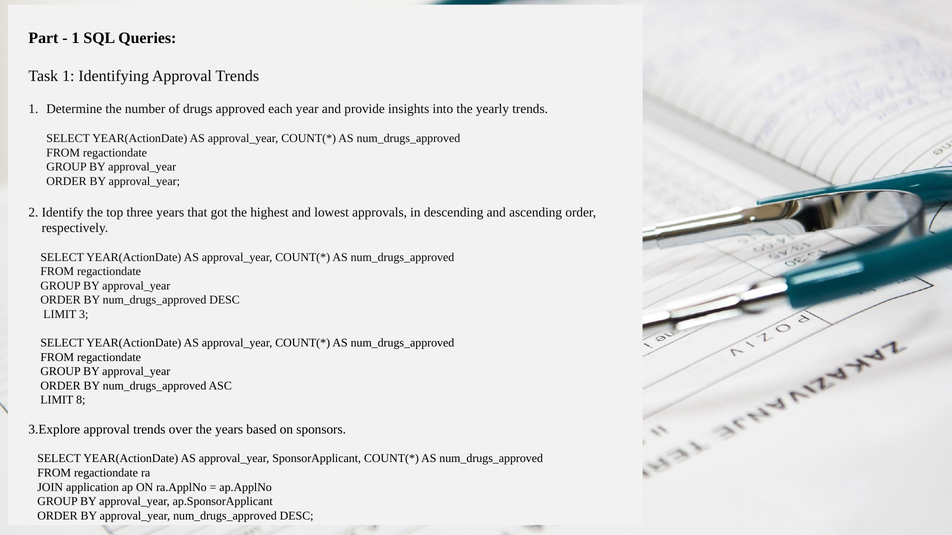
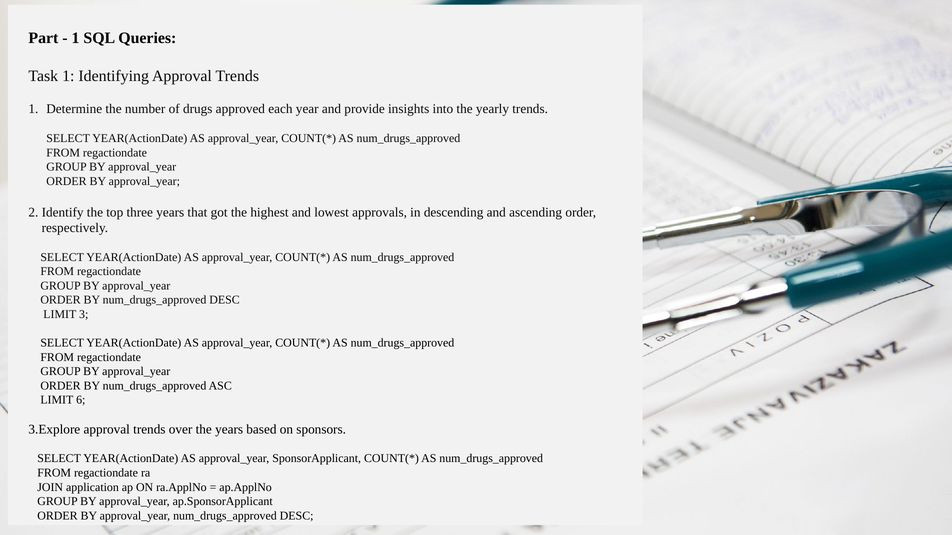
8: 8 -> 6
